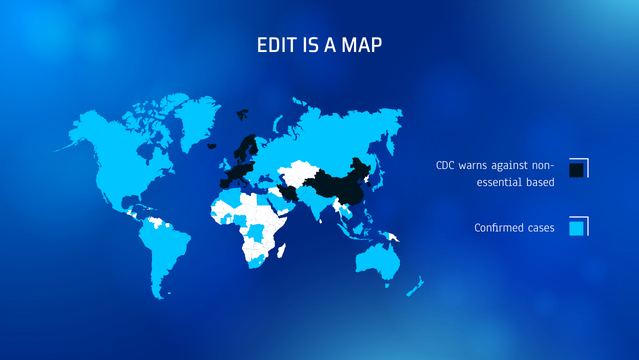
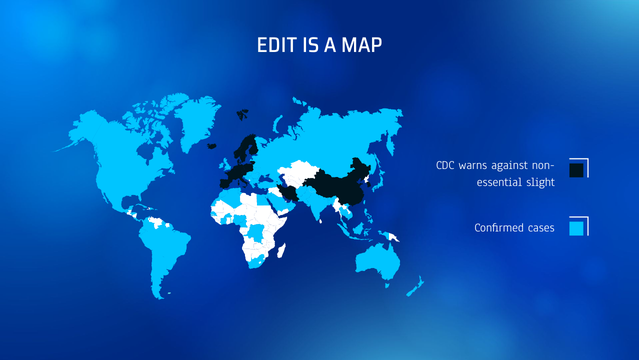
based: based -> slight
